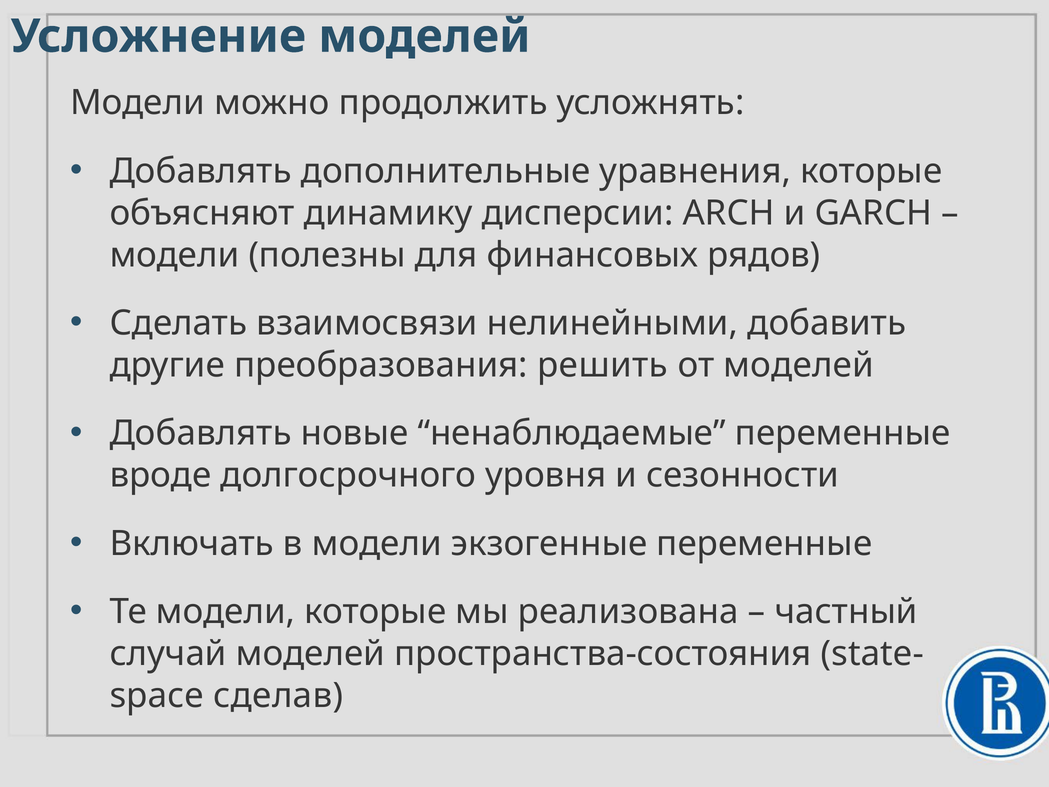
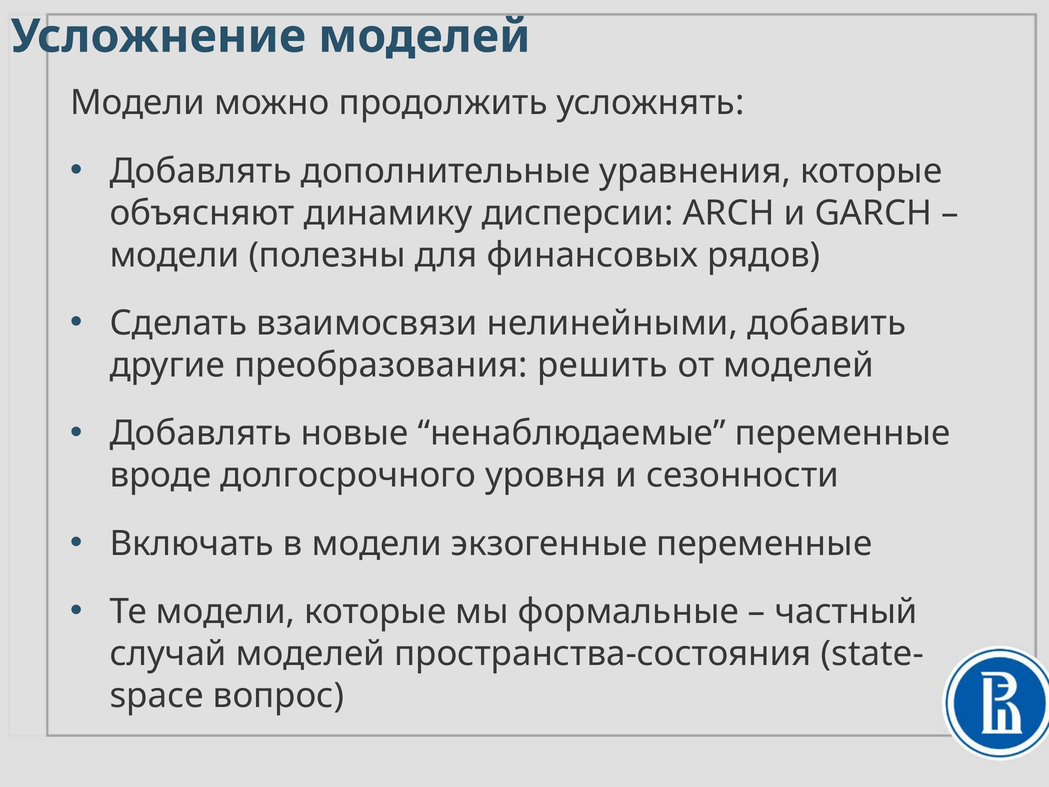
реализована: реализована -> формальные
сделав: сделав -> вопрос
